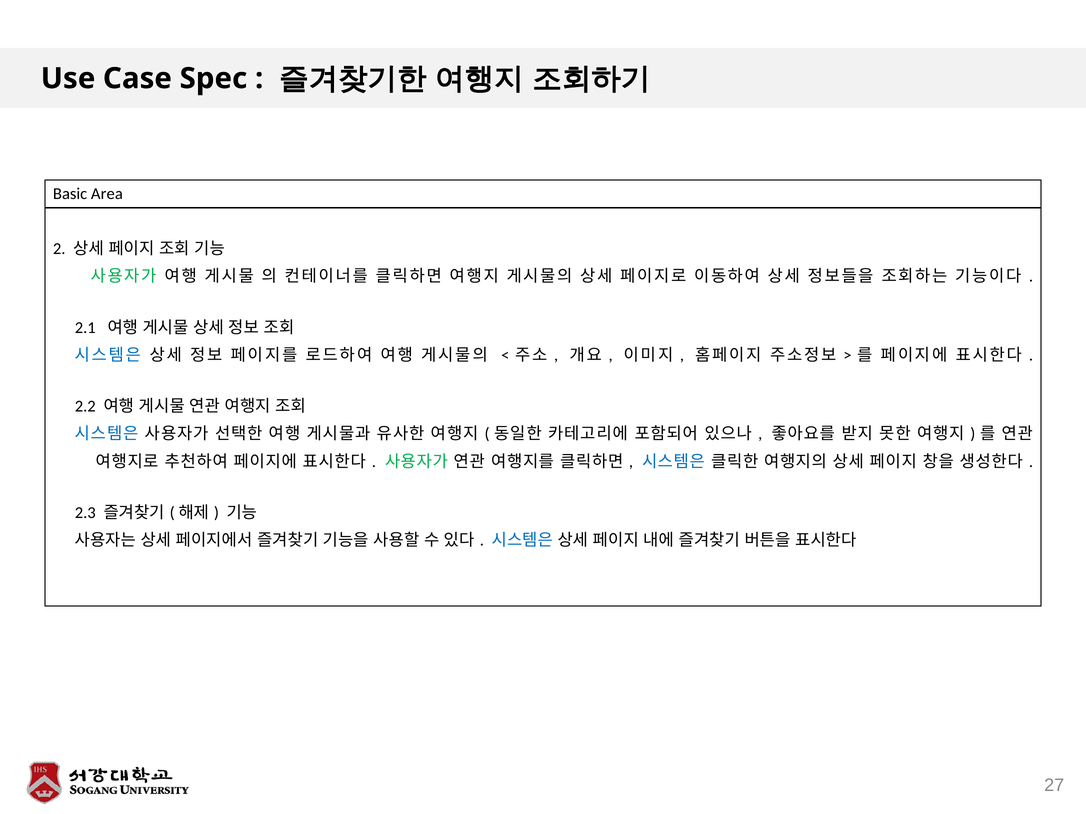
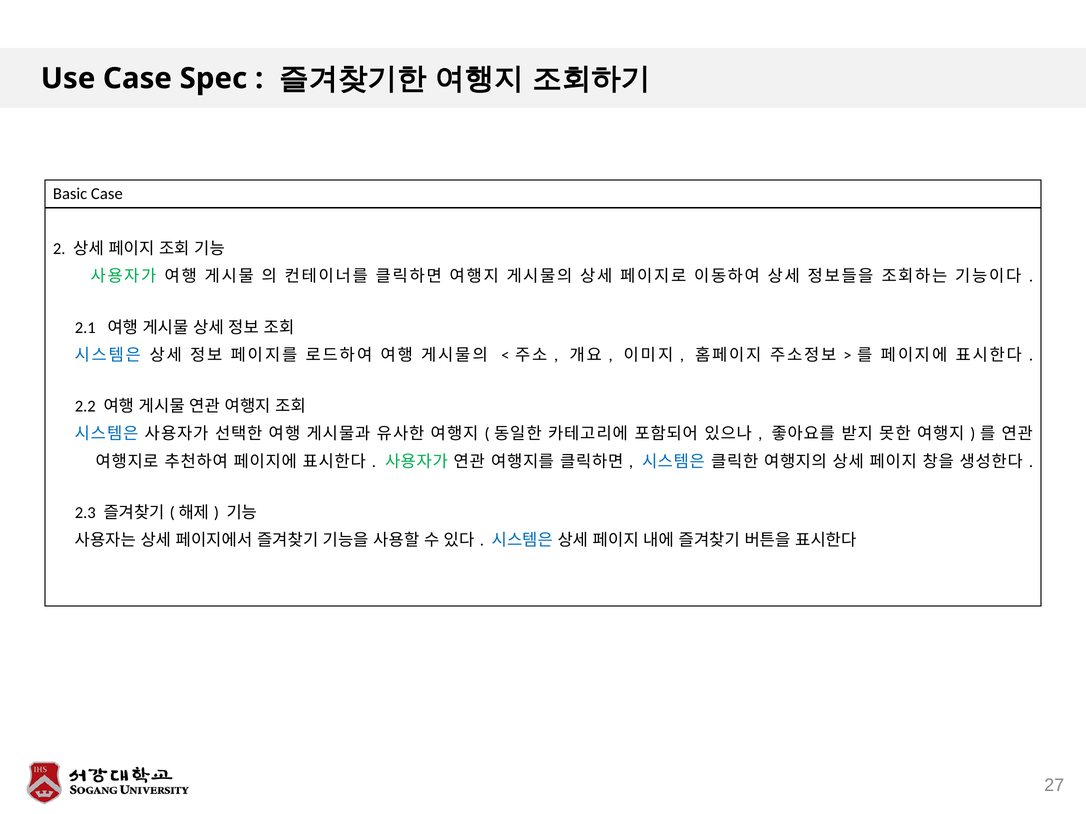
Basic Area: Area -> Case
